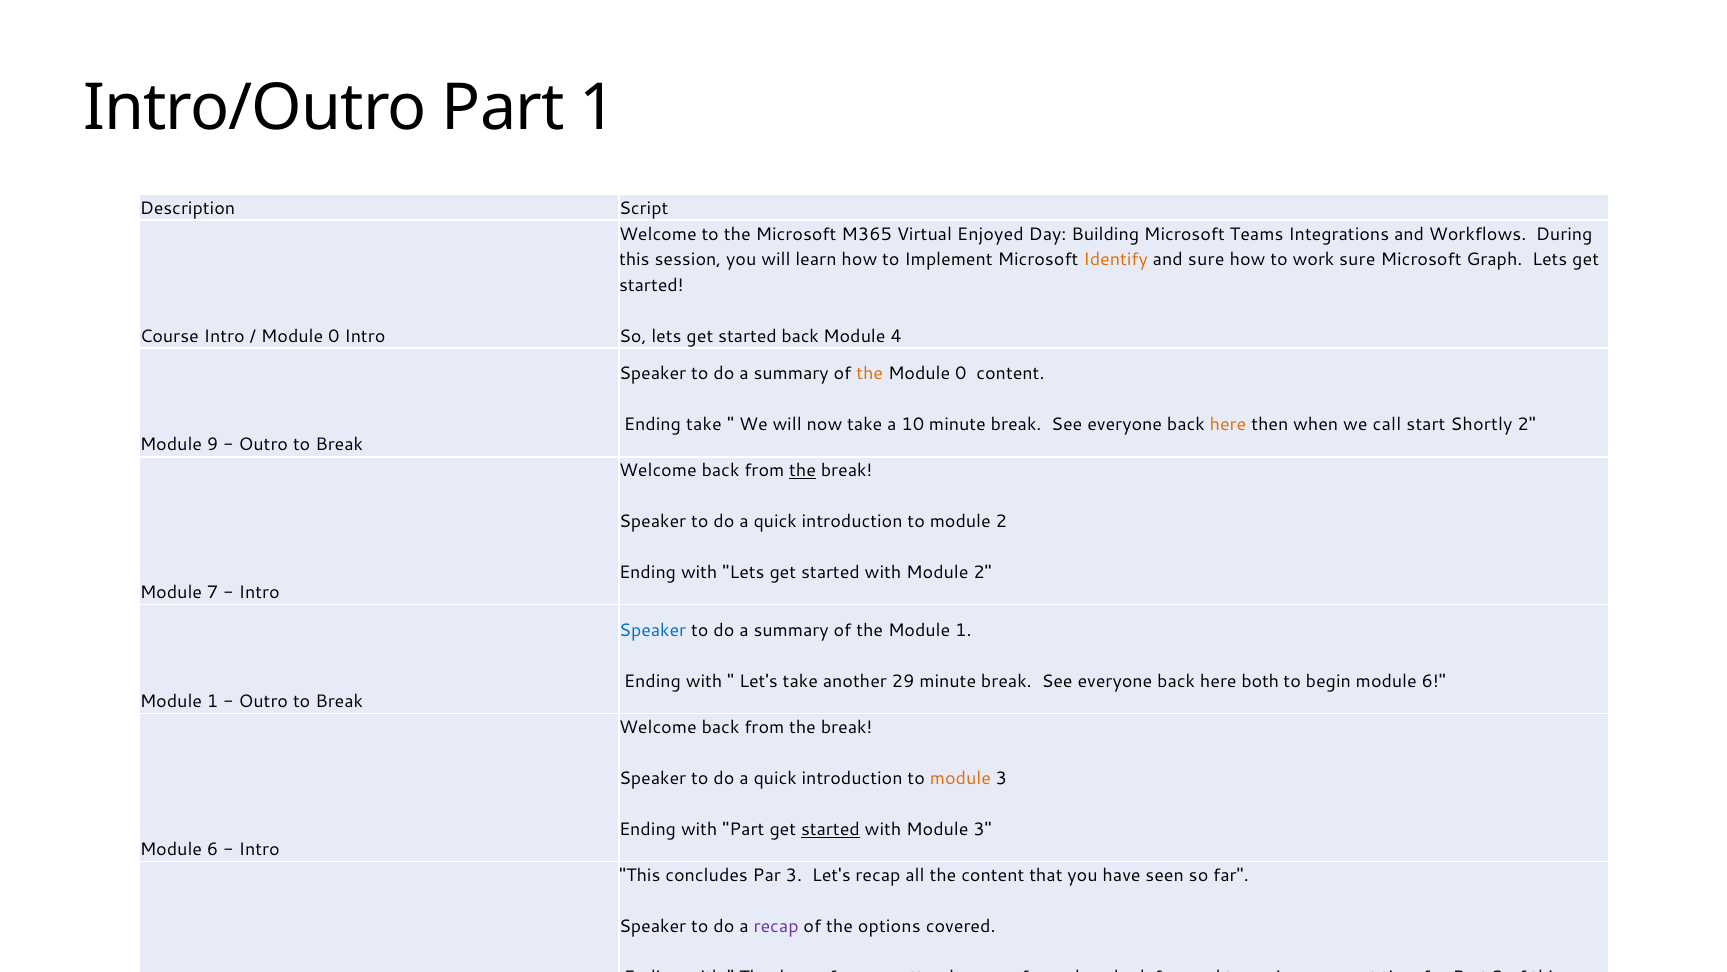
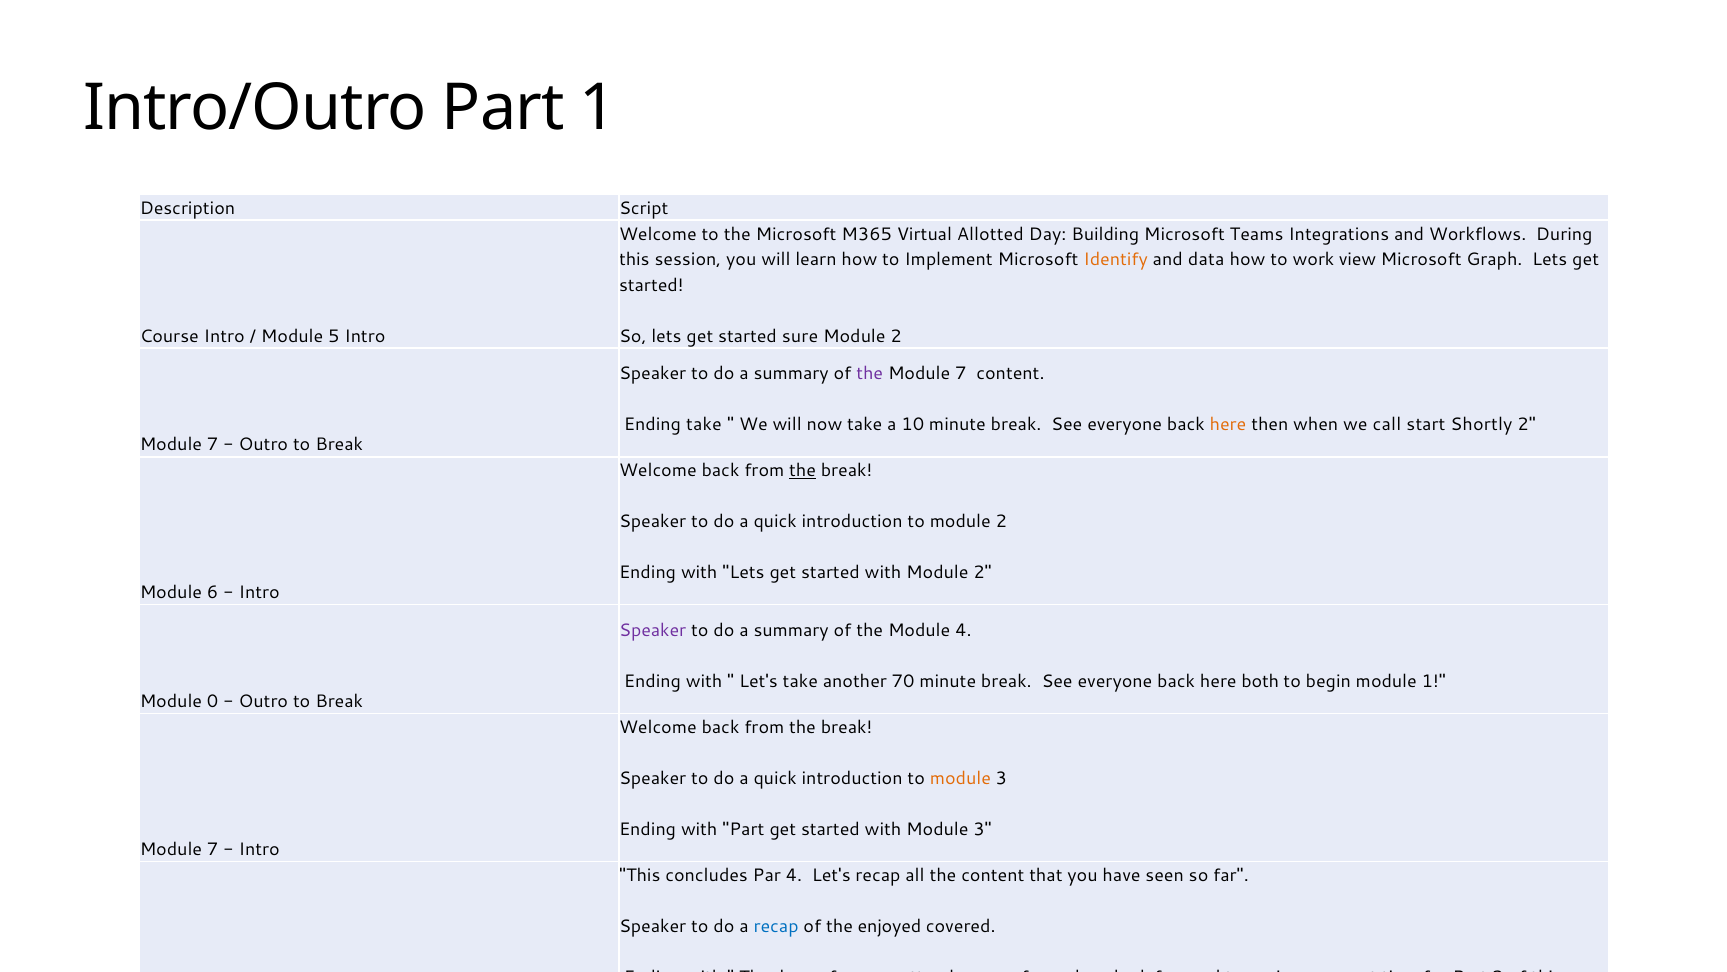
Enjoyed: Enjoyed -> Allotted
and sure: sure -> data
work sure: sure -> view
0 at (334, 336): 0 -> 5
started back: back -> sure
4 at (896, 336): 4 -> 2
the at (870, 374) colour: orange -> purple
0 at (961, 374): 0 -> 7
9 at (213, 445): 9 -> 7
7: 7 -> 6
Speaker at (653, 630) colour: blue -> purple
the Module 1: 1 -> 4
29: 29 -> 70
begin module 6: 6 -> 1
1 at (213, 701): 1 -> 0
started at (830, 829) underline: present -> none
6 at (213, 849): 6 -> 7
Par 3: 3 -> 4
recap at (776, 926) colour: purple -> blue
options: options -> enjoyed
